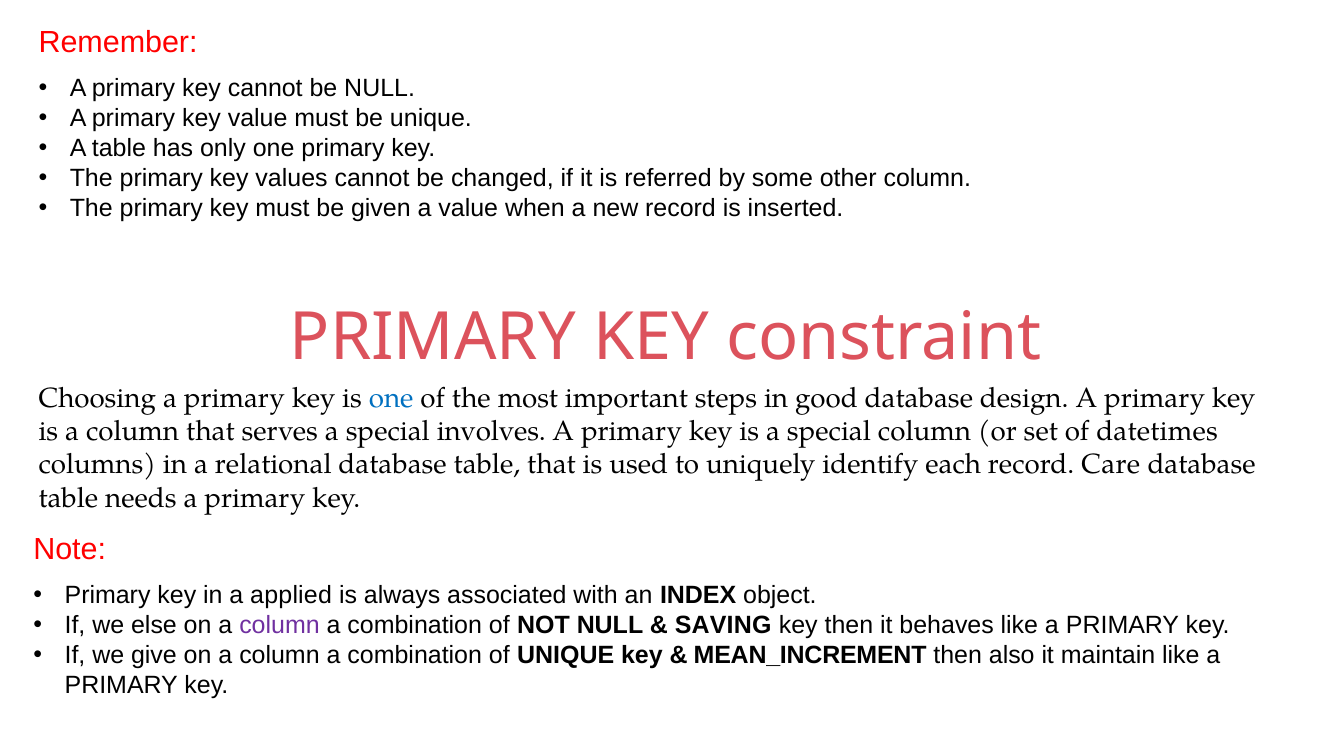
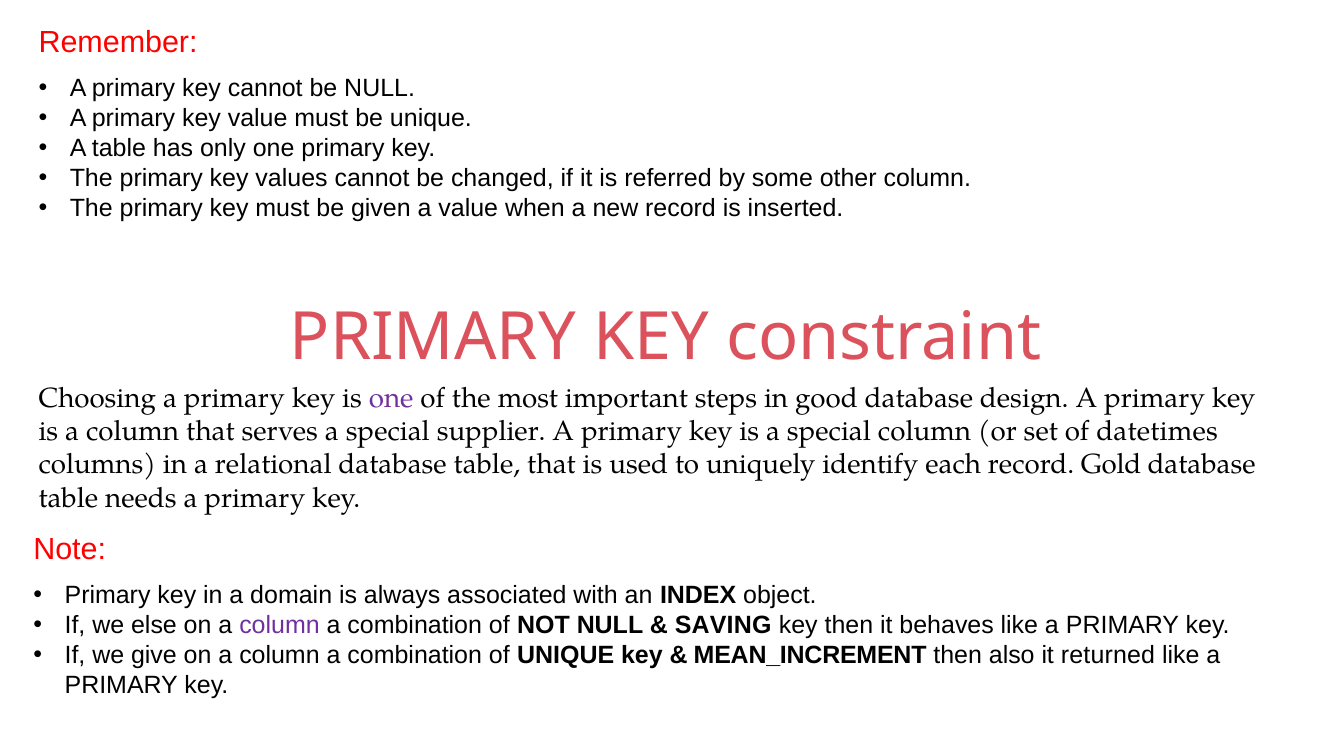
one at (391, 398) colour: blue -> purple
involves: involves -> supplier
Care: Care -> Gold
applied: applied -> domain
maintain: maintain -> returned
